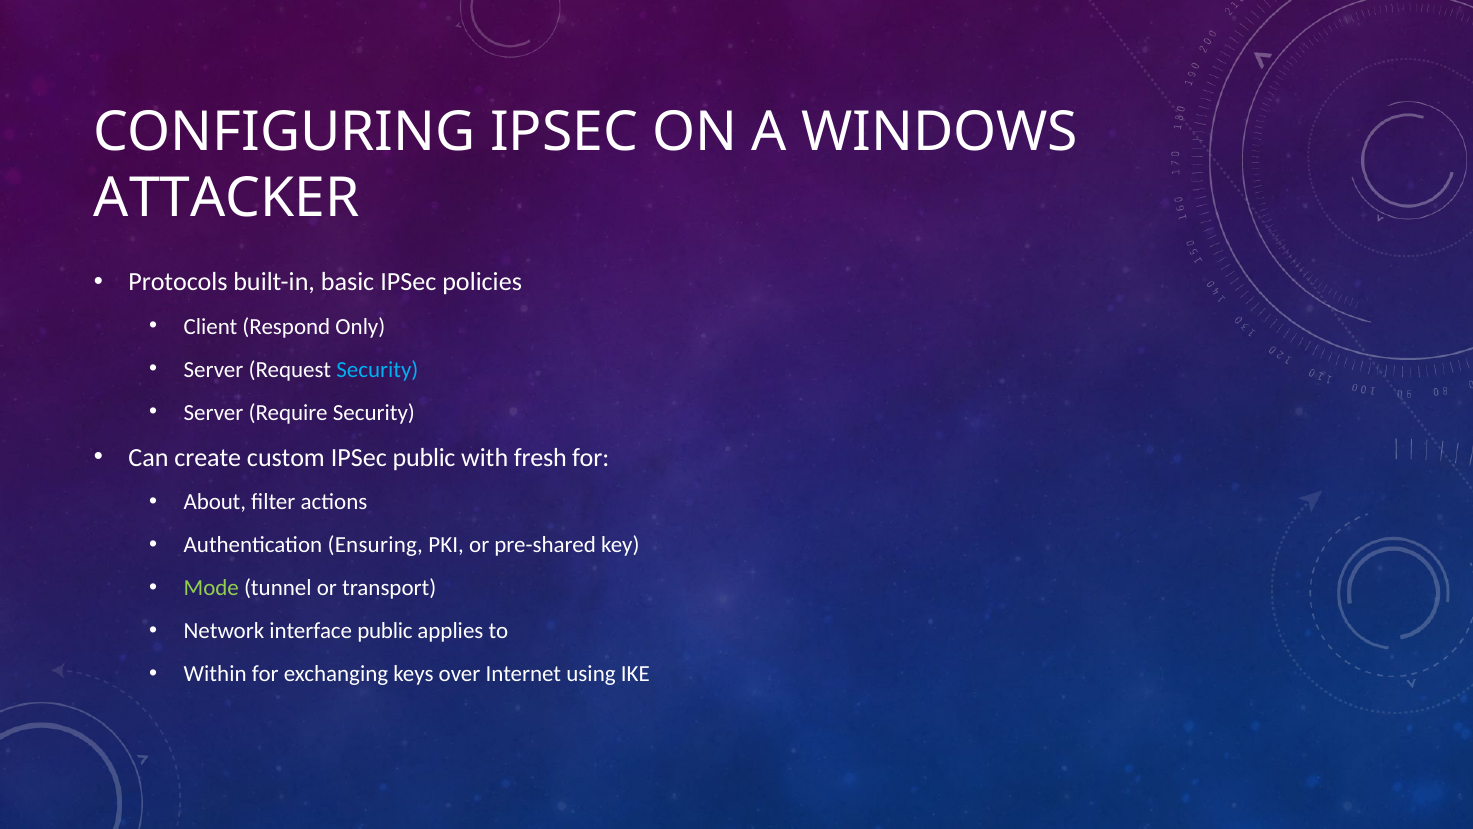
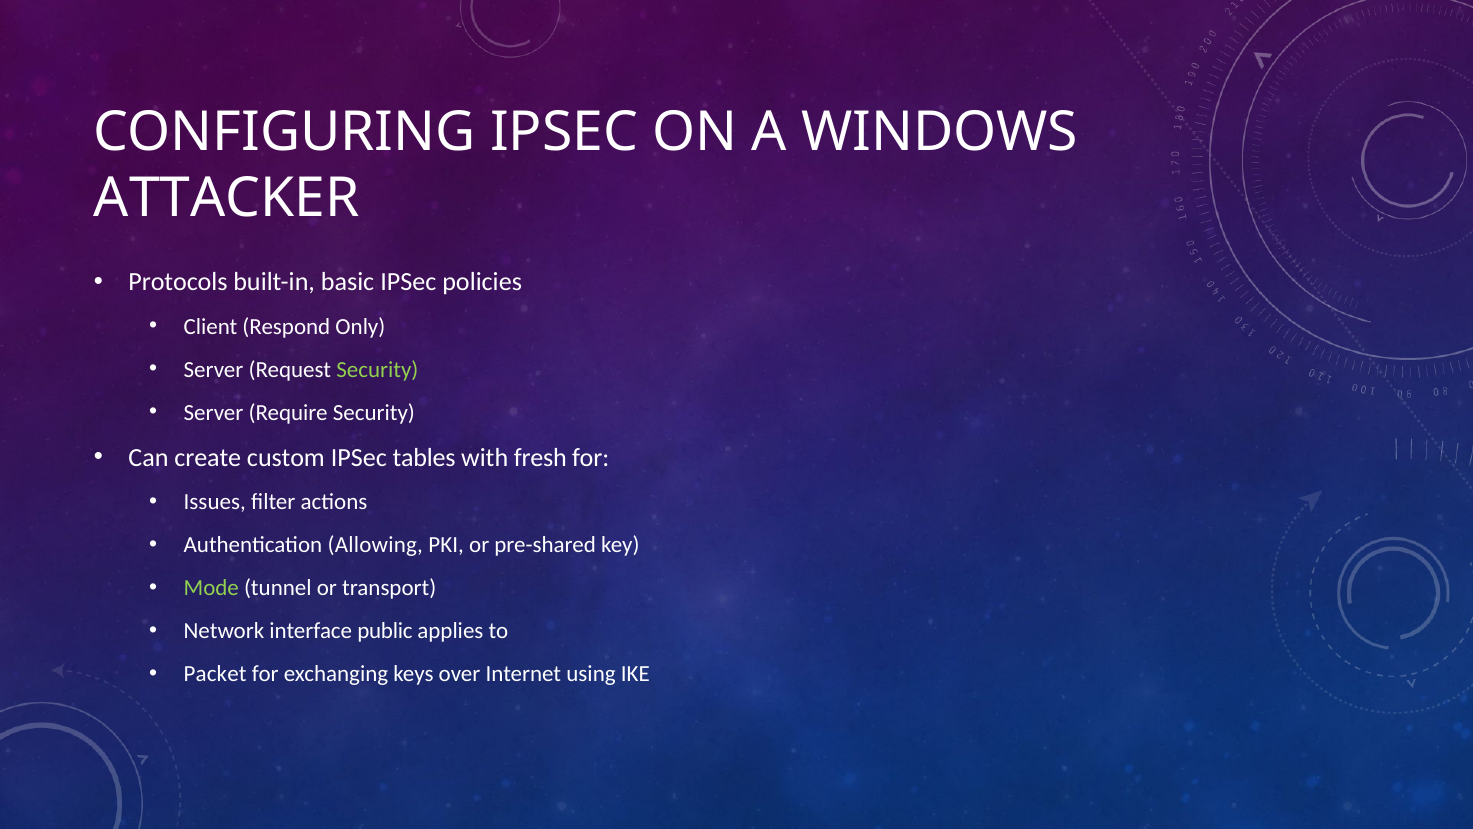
Security at (377, 369) colour: light blue -> light green
IPSec public: public -> tables
About: About -> Issues
Ensuring: Ensuring -> Allowing
Within: Within -> Packet
